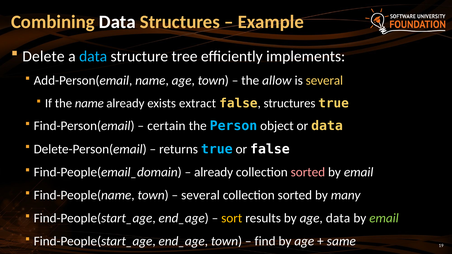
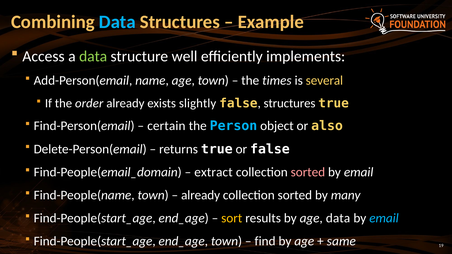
Data at (117, 22) colour: white -> light blue
Delete: Delete -> Access
data at (93, 56) colour: light blue -> light green
tree: tree -> well
allow: allow -> times
the name: name -> order
extract: extract -> slightly
or data: data -> also
true at (217, 149) colour: light blue -> white
already at (214, 172): already -> extract
several at (200, 195): several -> already
email at (384, 218) colour: light green -> light blue
